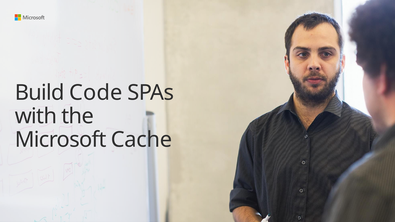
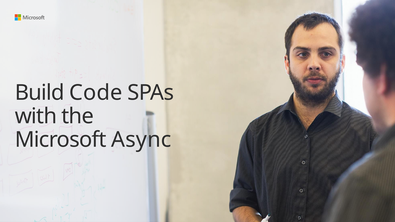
Cache: Cache -> Async
